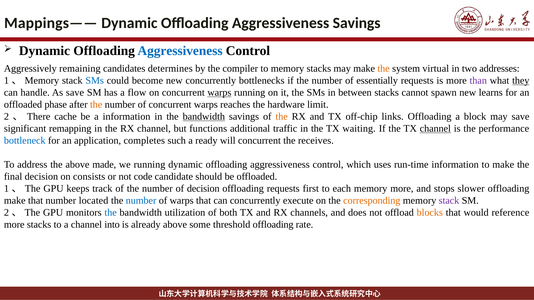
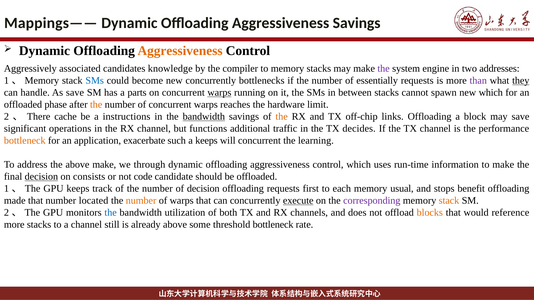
Aggressiveness at (180, 51) colour: blue -> orange
remaining: remaining -> associated
determines: determines -> knowledge
the at (384, 69) colour: orange -> purple
virtual: virtual -> engine
flow: flow -> parts
new learns: learns -> which
a information: information -> instructions
remapping: remapping -> operations
waiting: waiting -> decides
channel at (435, 129) underline: present -> none
bottleneck at (25, 141) colour: blue -> orange
completes: completes -> exacerbate
a ready: ready -> keeps
receives: receives -> learning
above made: made -> make
we running: running -> through
decision at (41, 177) underline: none -> present
memory more: more -> usual
slower: slower -> benefit
make at (15, 201): make -> made
number at (141, 201) colour: blue -> orange
execute underline: none -> present
corresponding colour: orange -> purple
stack at (449, 201) colour: purple -> orange
into: into -> still
threshold offloading: offloading -> bottleneck
